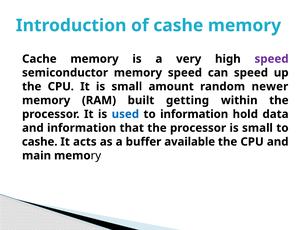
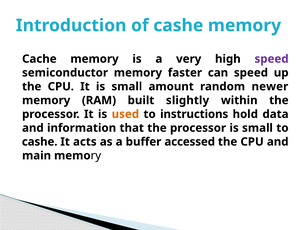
memory speed: speed -> faster
getting: getting -> slightly
used colour: blue -> orange
to information: information -> instructions
available: available -> accessed
